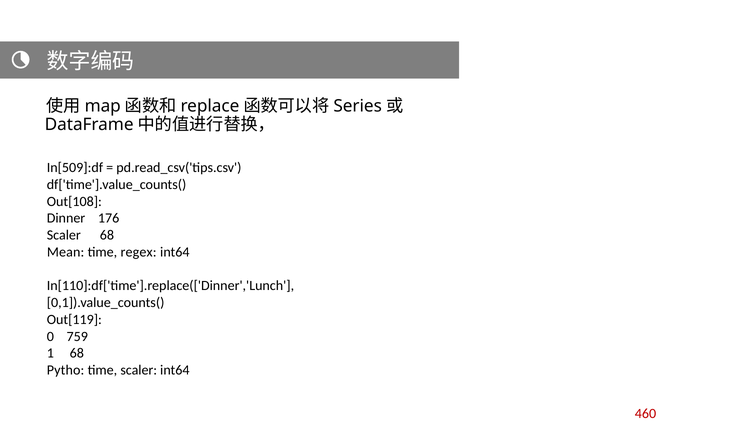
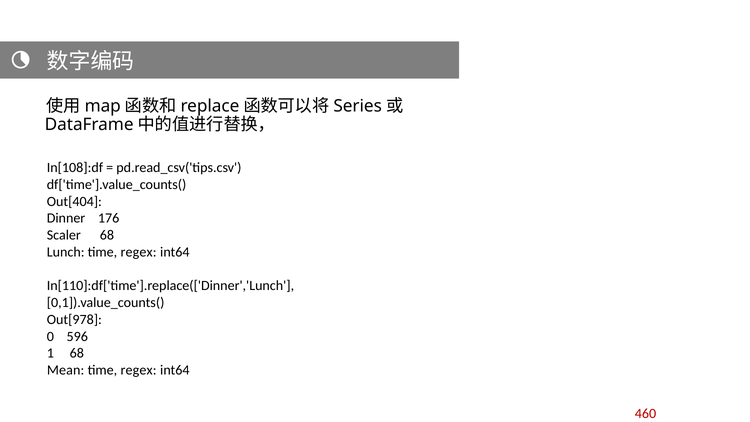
In[509]:df: In[509]:df -> In[108]:df
Out[108: Out[108 -> Out[404
Mean: Mean -> Lunch
Out[119: Out[119 -> Out[978
759: 759 -> 596
Pytho: Pytho -> Mean
scaler at (139, 370): scaler -> regex
